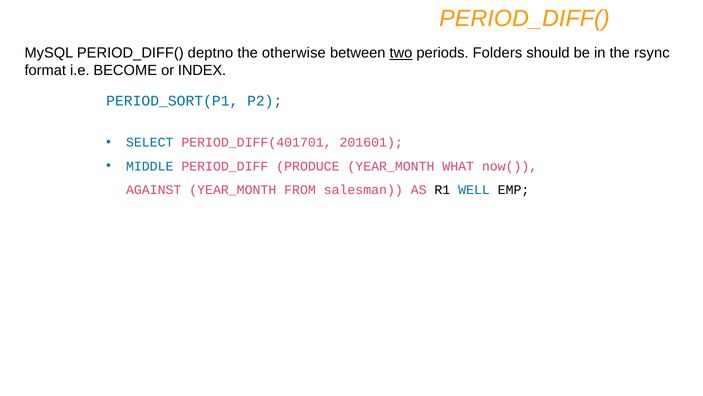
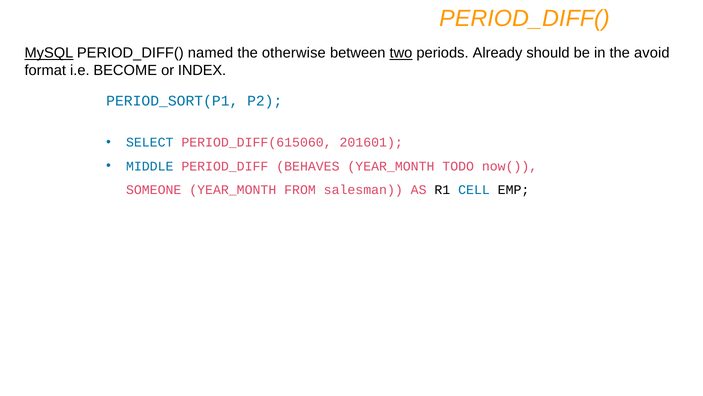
MySQL underline: none -> present
deptno: deptno -> named
Folders: Folders -> Already
rsync: rsync -> avoid
PERIOD_DIFF(401701: PERIOD_DIFF(401701 -> PERIOD_DIFF(615060
PRODUCE: PRODUCE -> BEHAVES
WHAT: WHAT -> TODO
AGAINST: AGAINST -> SOMEONE
WELL: WELL -> CELL
